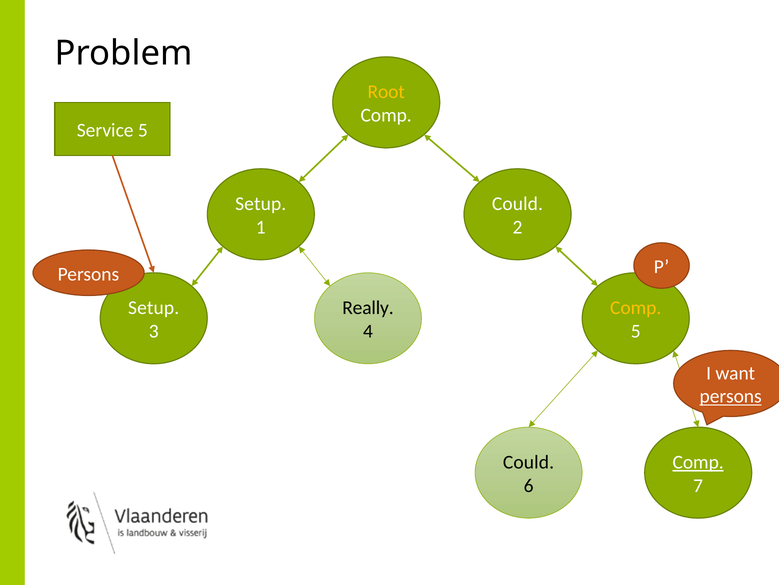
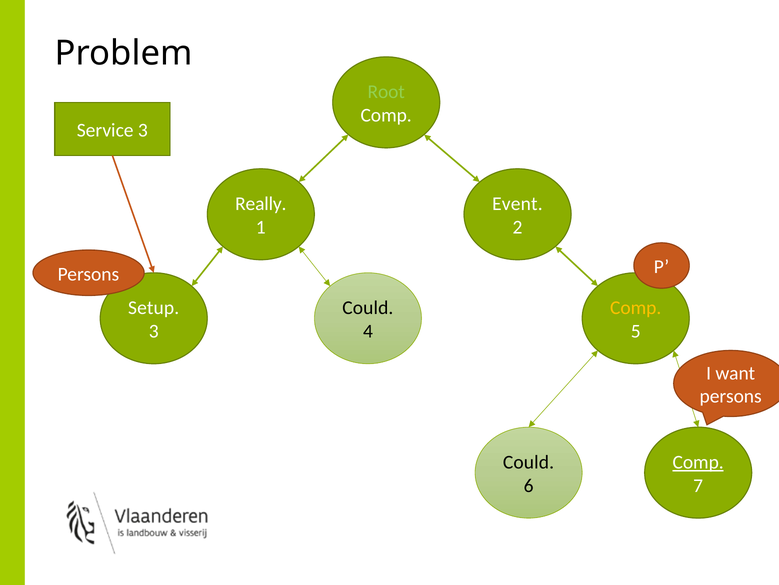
Root colour: yellow -> light green
Service 5: 5 -> 3
Setup at (261, 204): Setup -> Really
Could at (517, 204): Could -> Event
Really at (368, 308): Really -> Could
persons at (731, 396) underline: present -> none
